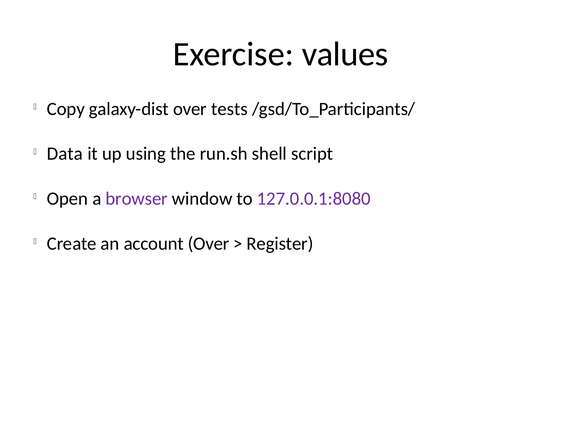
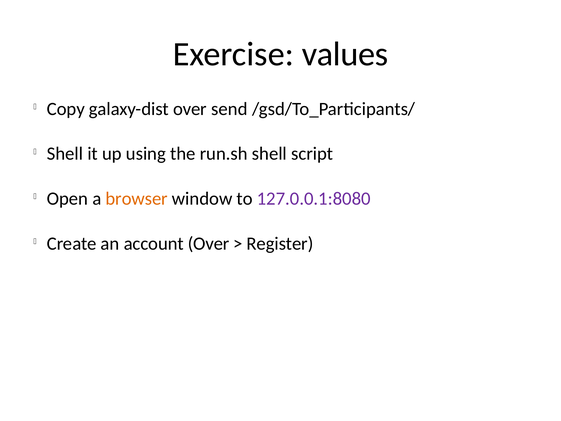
tests: tests -> send
Data at (65, 154): Data -> Shell
browser colour: purple -> orange
